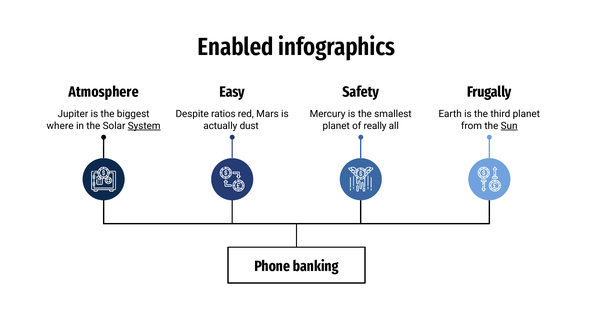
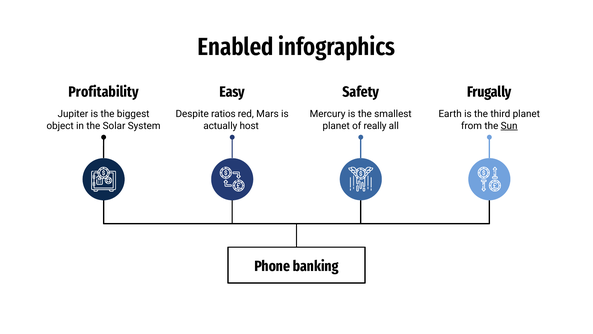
Atmosphere: Atmosphere -> Profitability
where: where -> object
System underline: present -> none
dust: dust -> host
